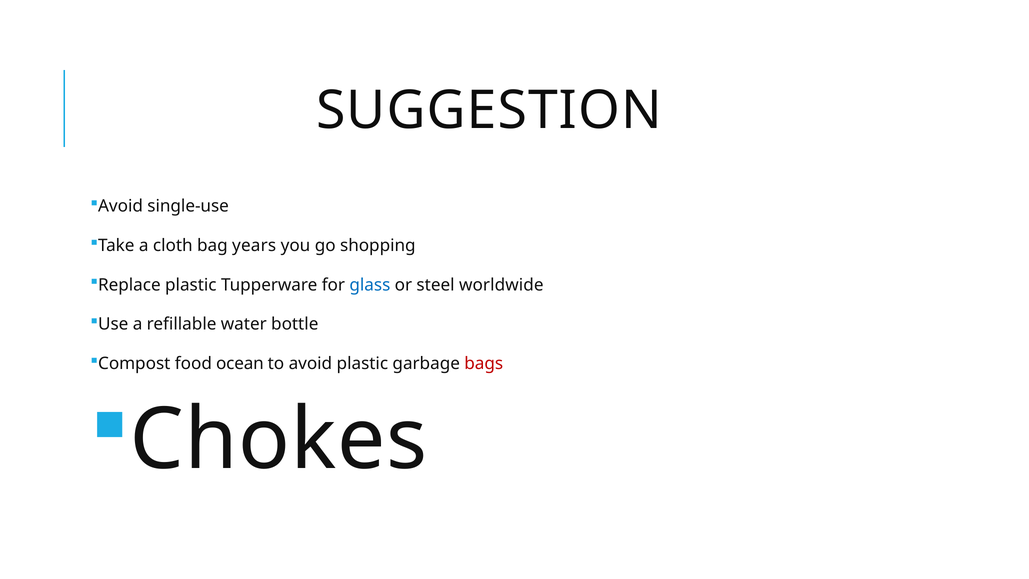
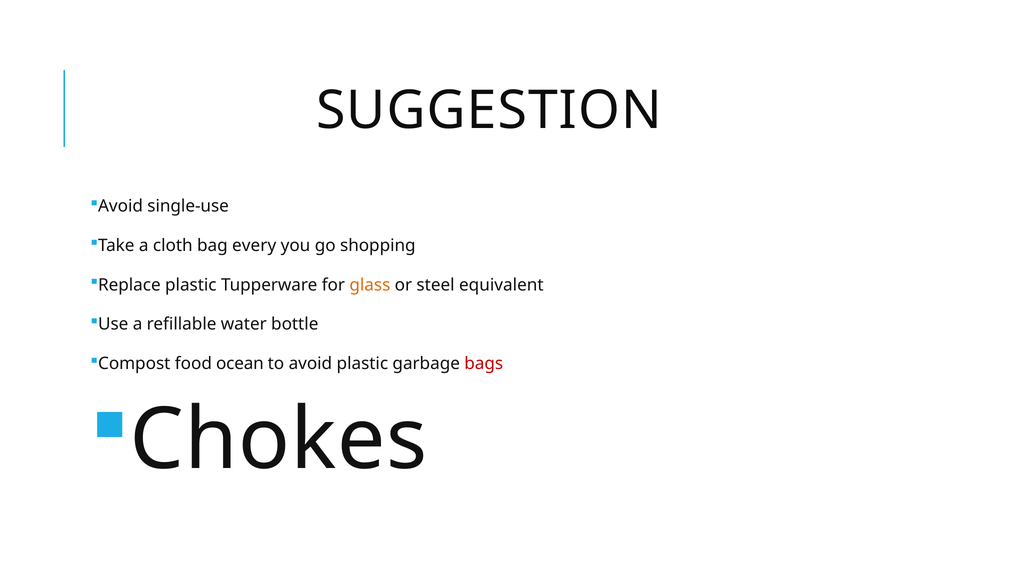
years: years -> every
glass colour: blue -> orange
worldwide: worldwide -> equivalent
